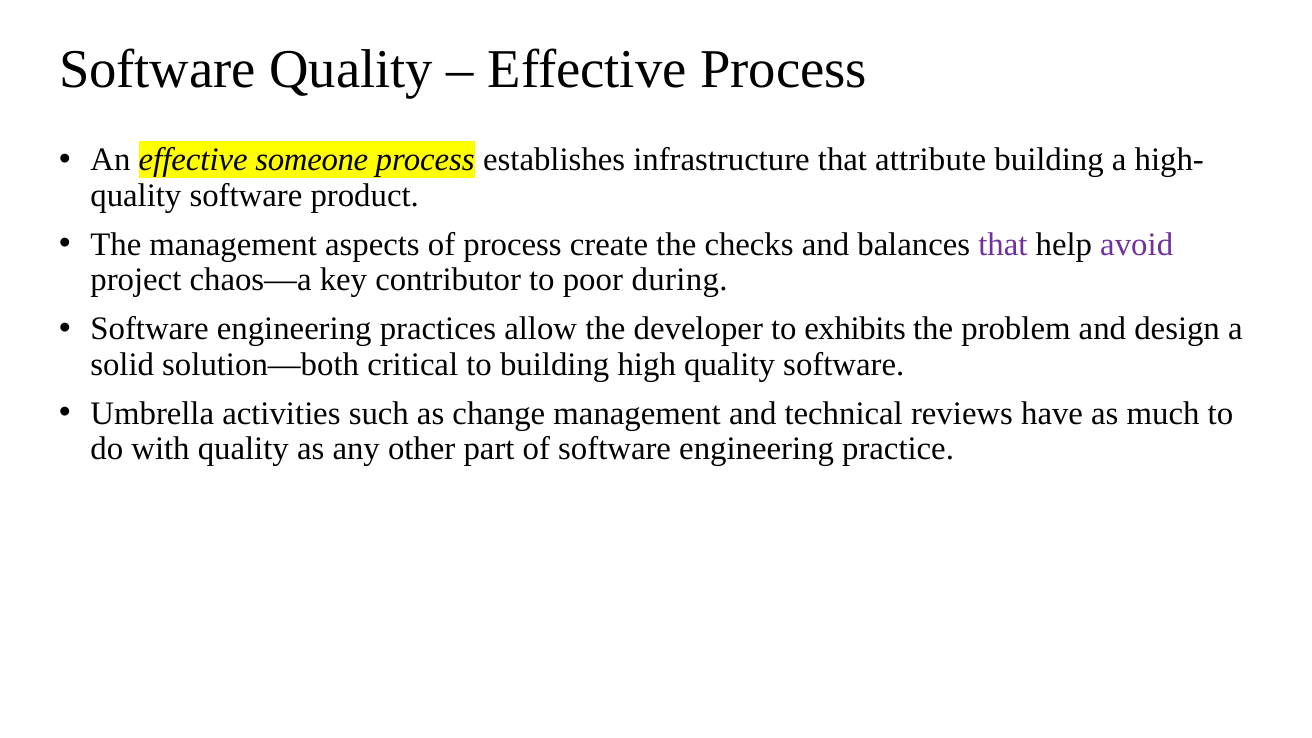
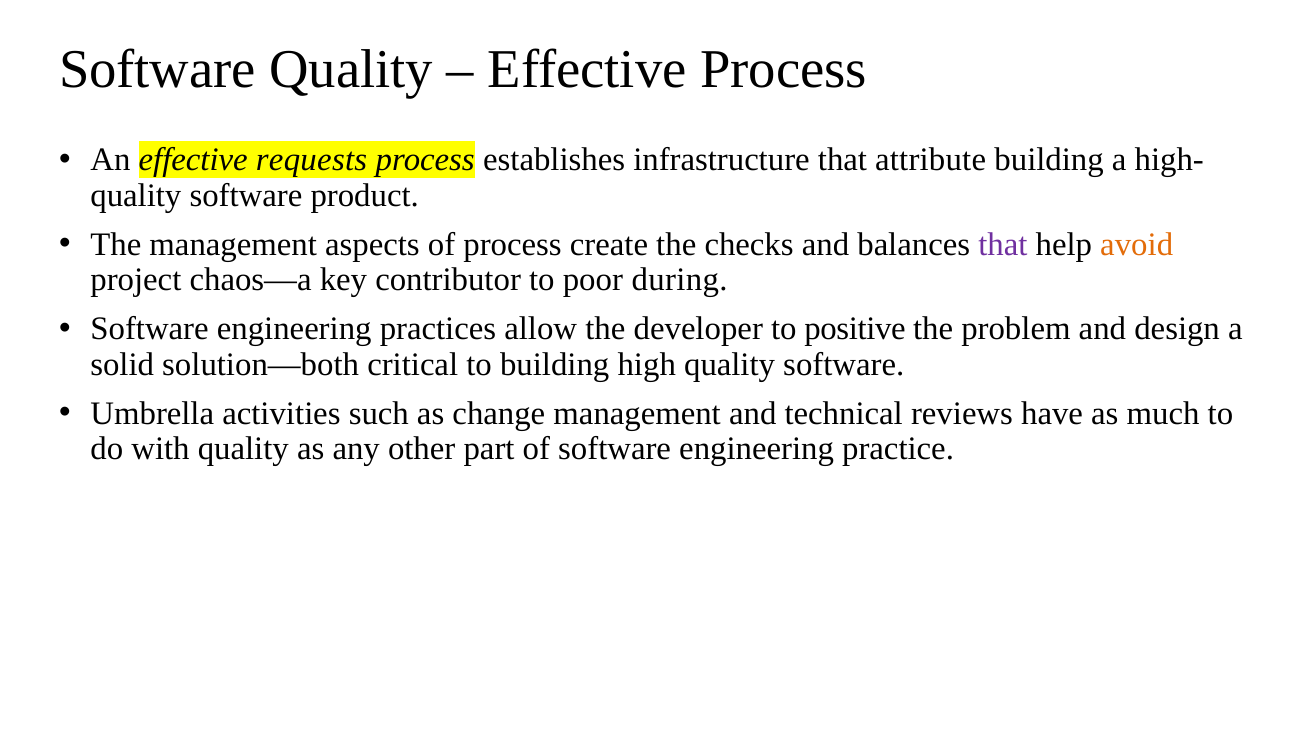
someone: someone -> requests
avoid colour: purple -> orange
exhibits: exhibits -> positive
